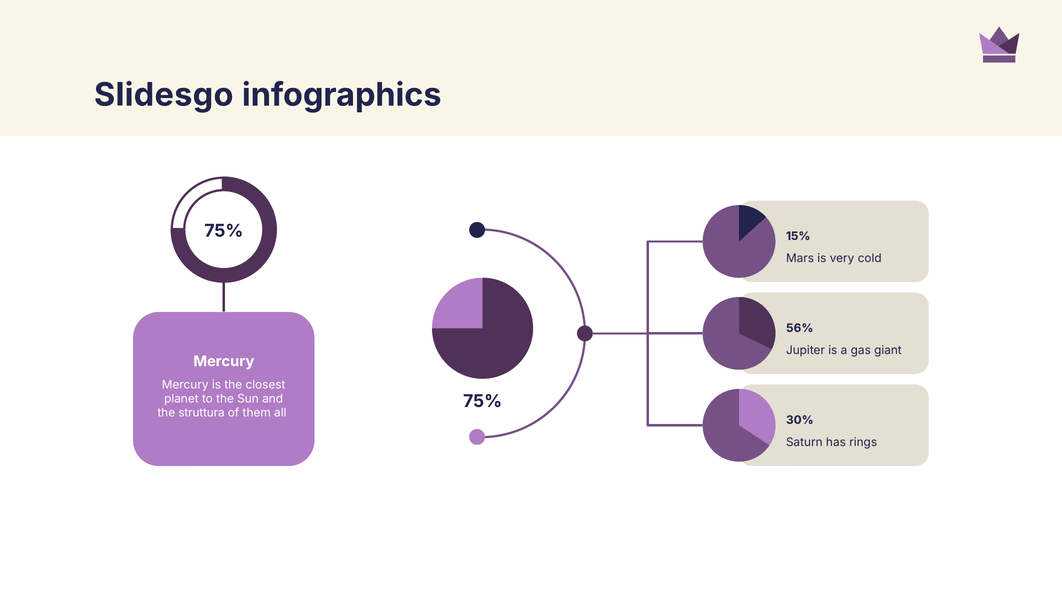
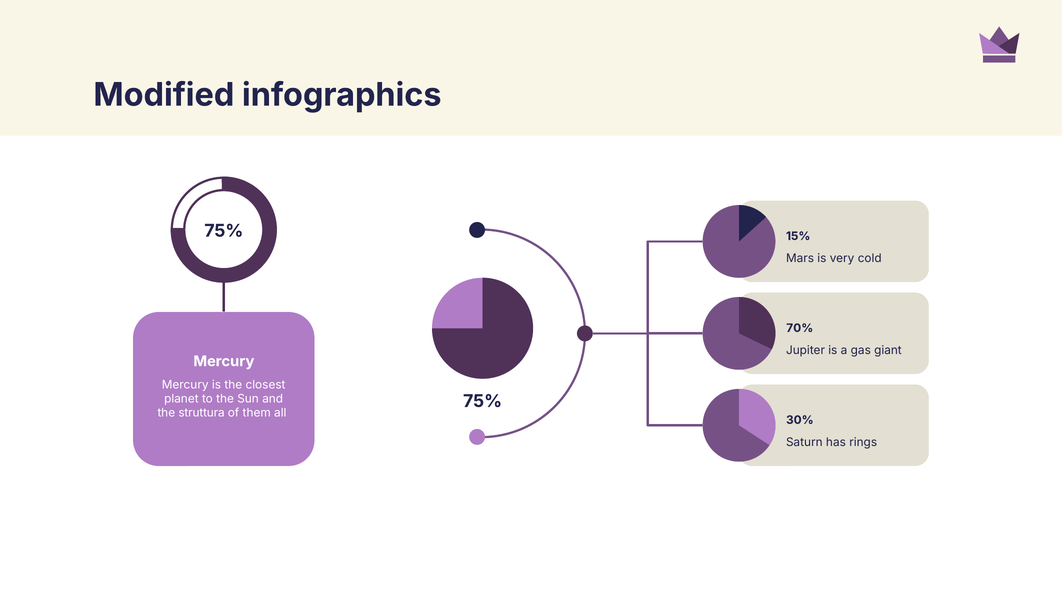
Slidesgo: Slidesgo -> Modified
56%: 56% -> 70%
